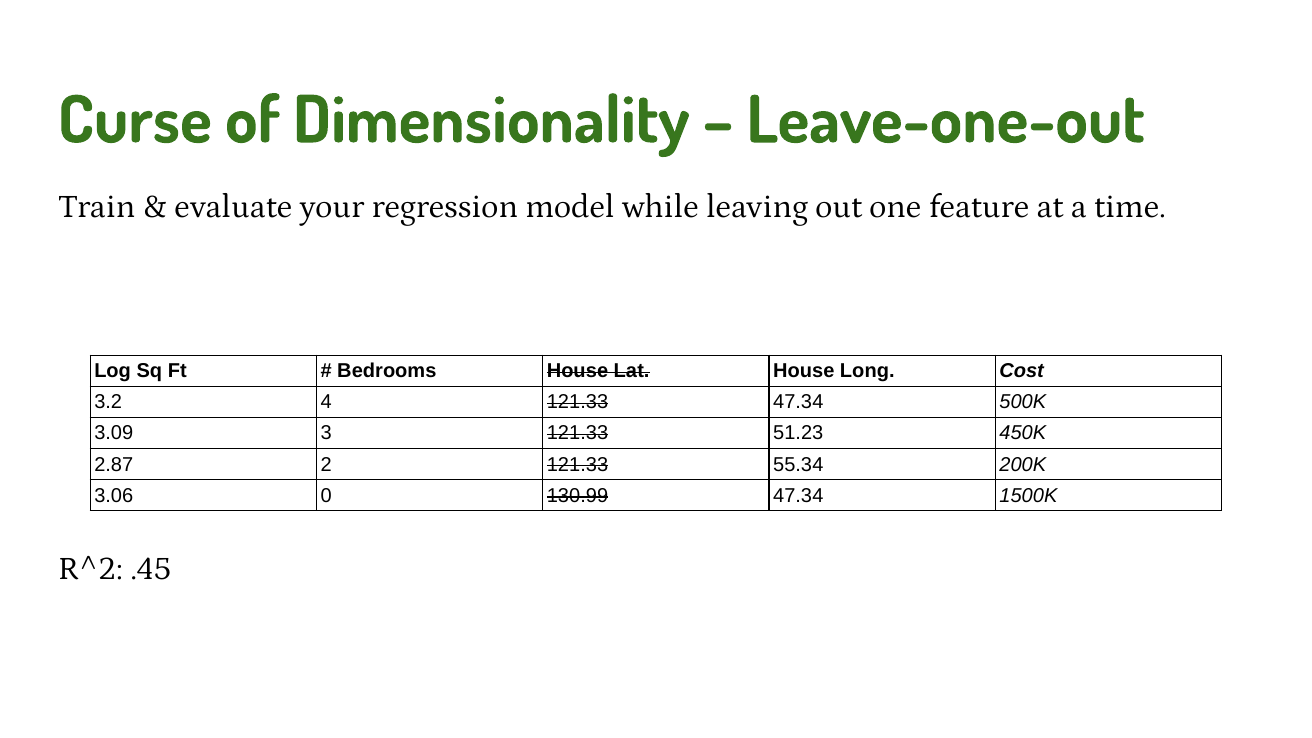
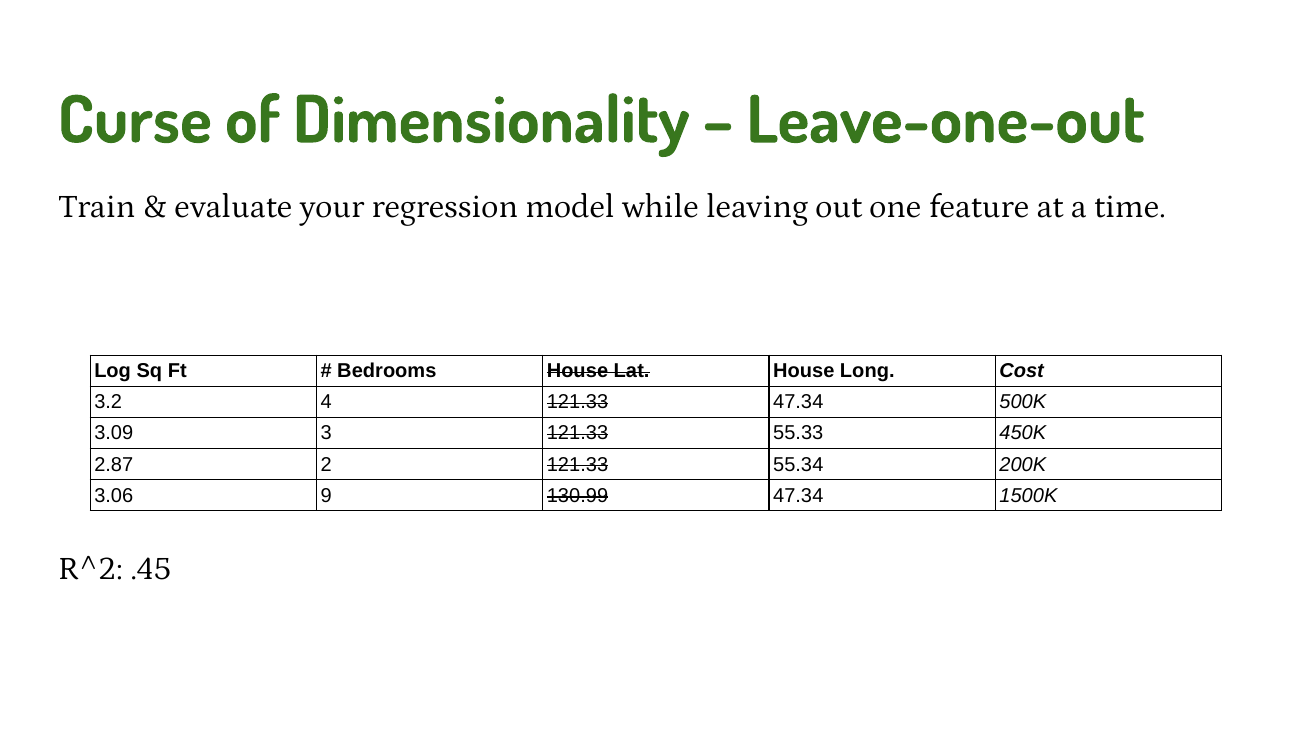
51.23: 51.23 -> 55.33
0: 0 -> 9
